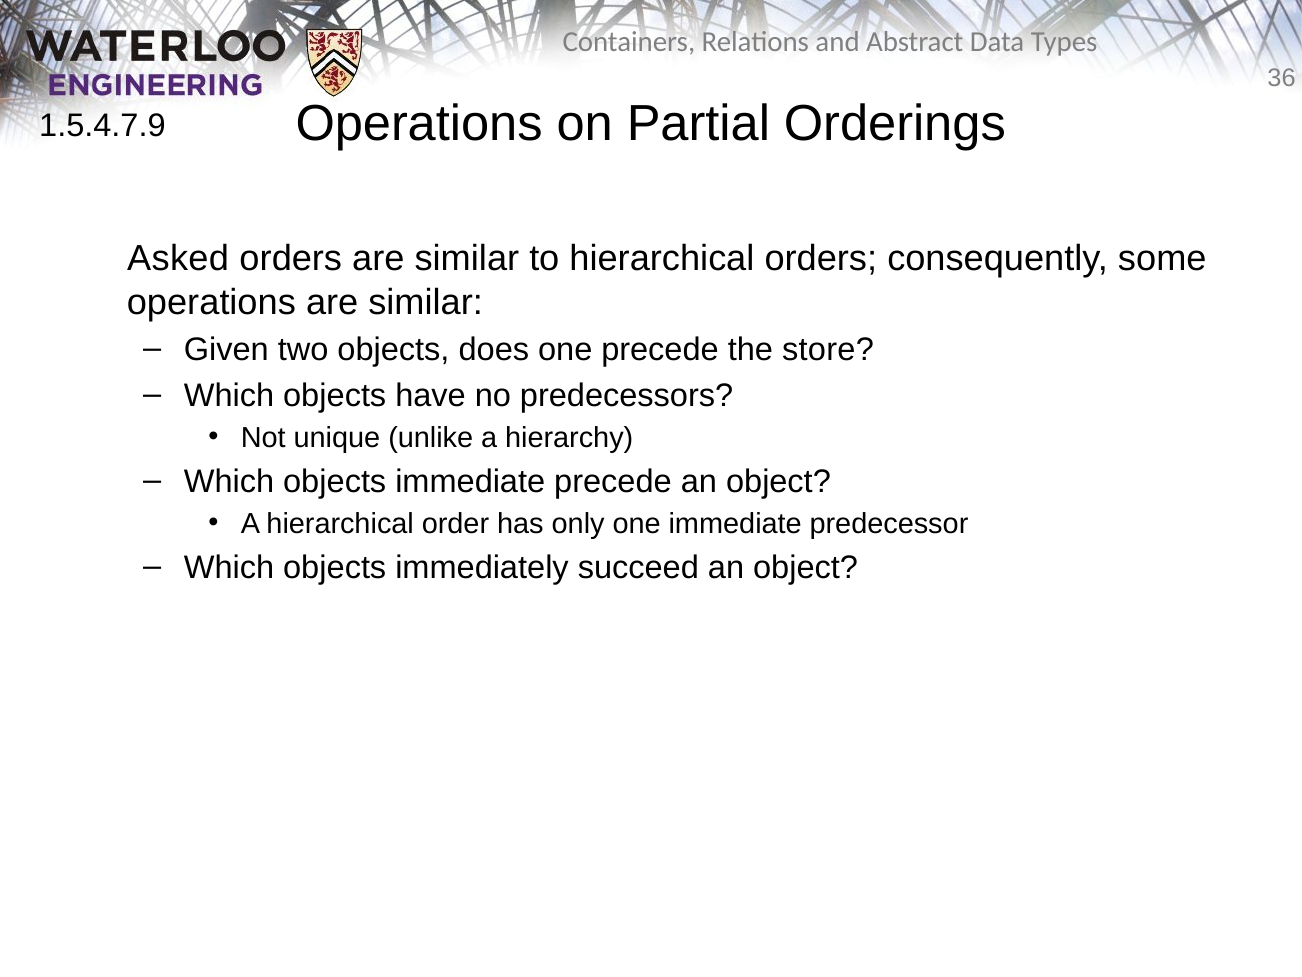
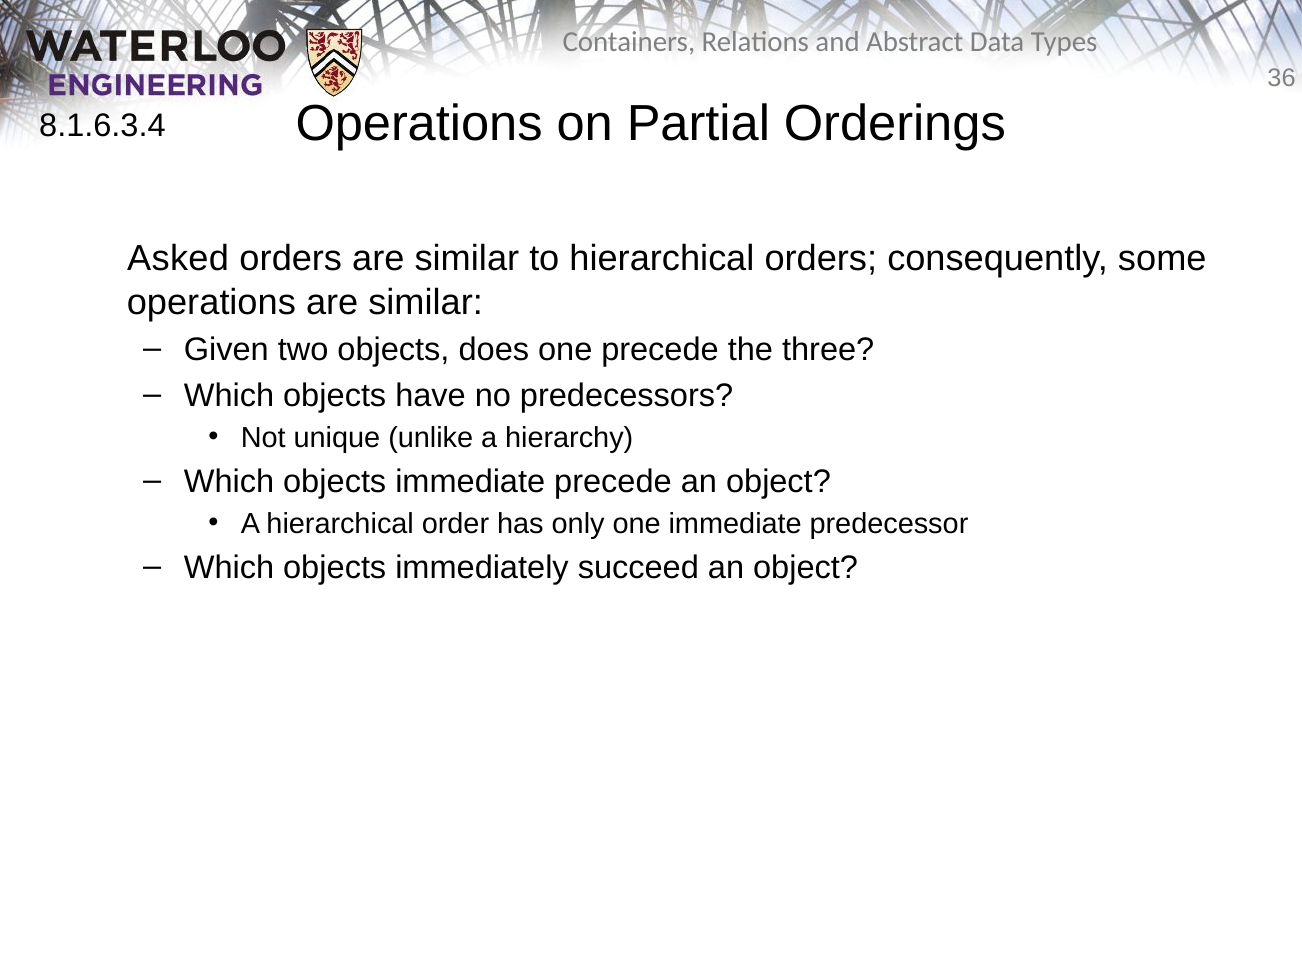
1.5.4.7.9: 1.5.4.7.9 -> 8.1.6.3.4
store: store -> three
